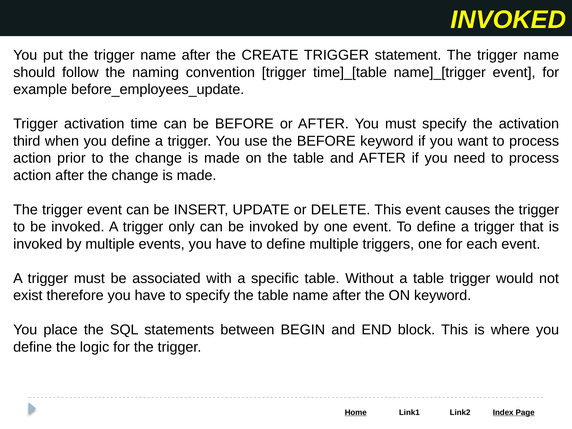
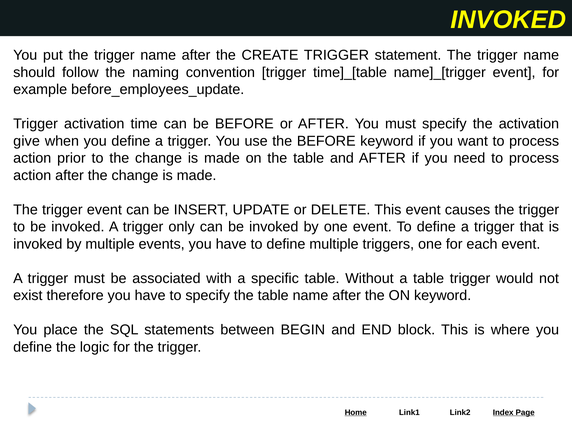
third: third -> give
